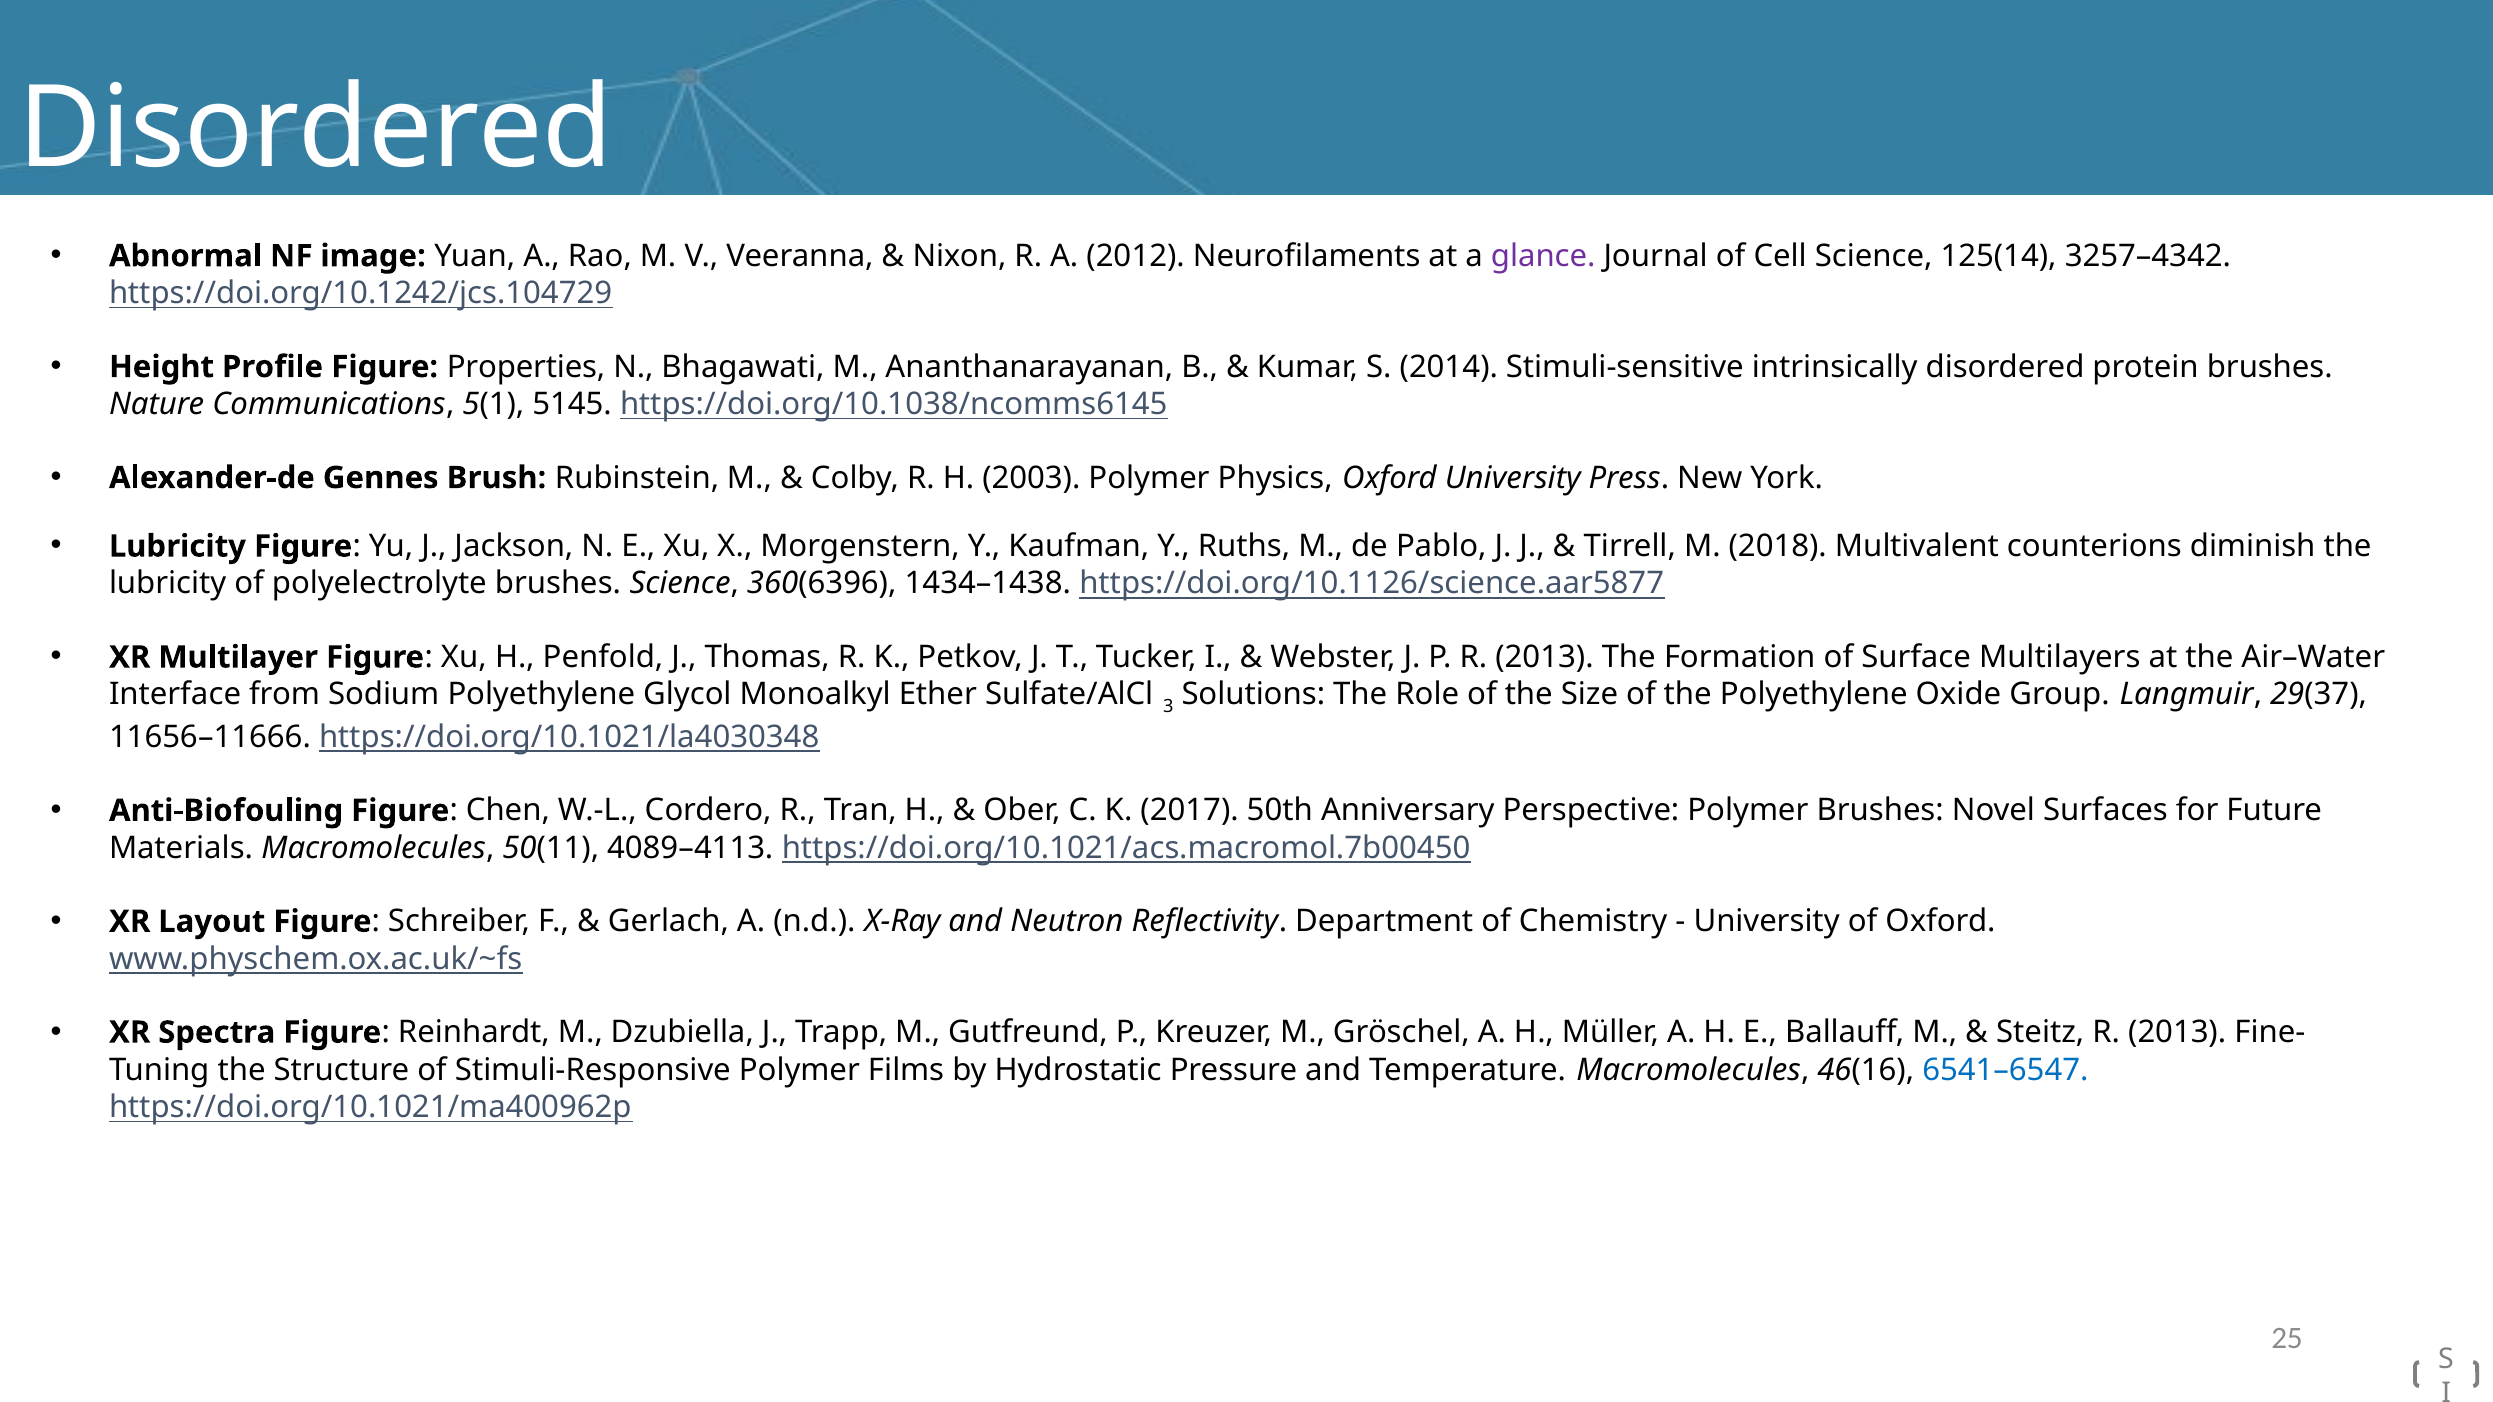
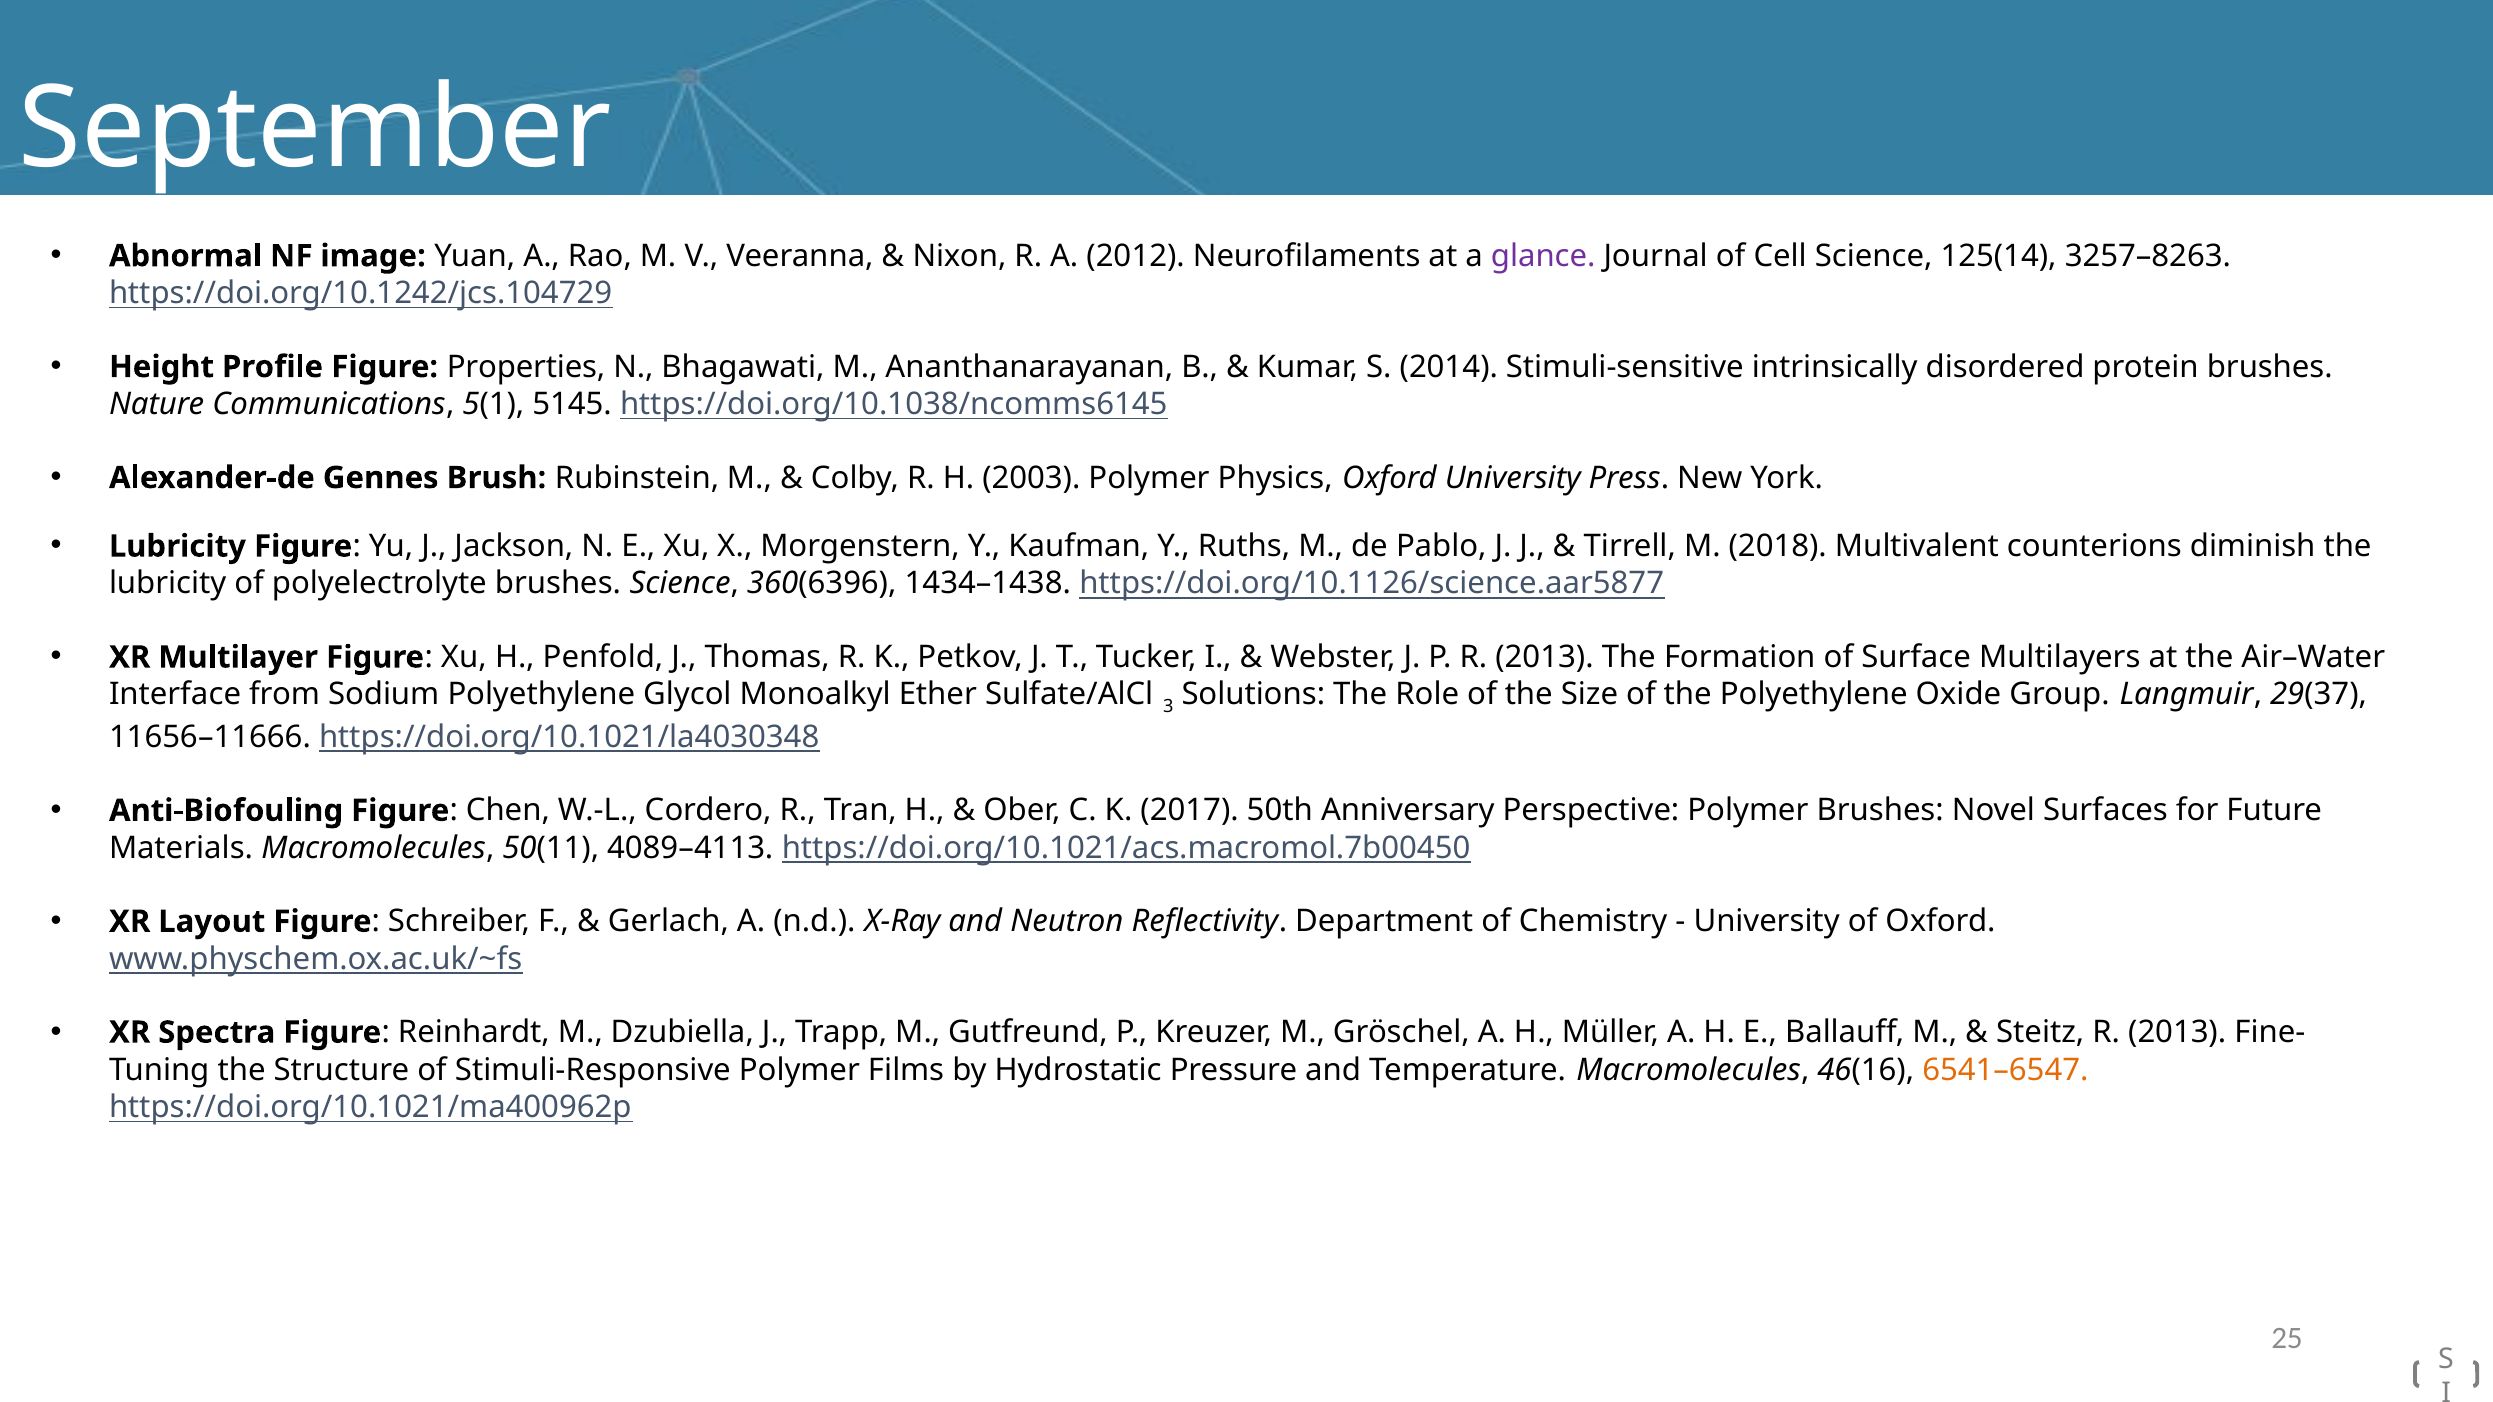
Disordered at (316, 129): Disordered -> September
3257–4342: 3257–4342 -> 3257–8263
6541–6547 colour: blue -> orange
